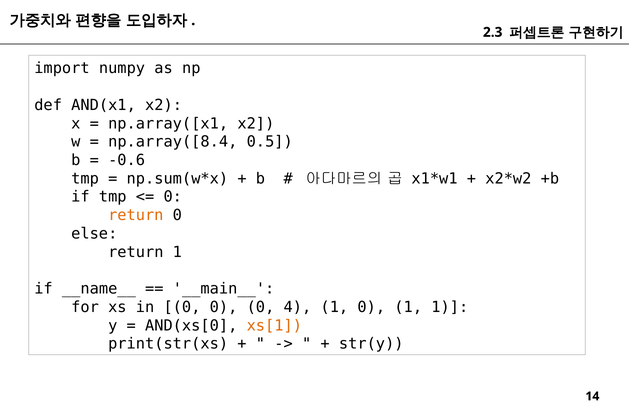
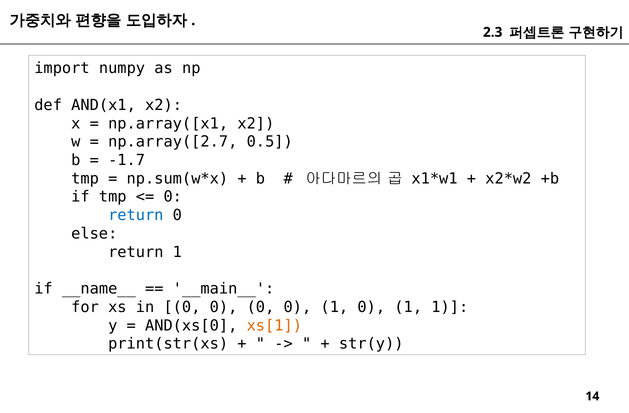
np.array([8.4: np.array([8.4 -> np.array([2.7
-0.6: -0.6 -> -1.7
return at (136, 215) colour: orange -> blue
0 0 0 4: 4 -> 0
